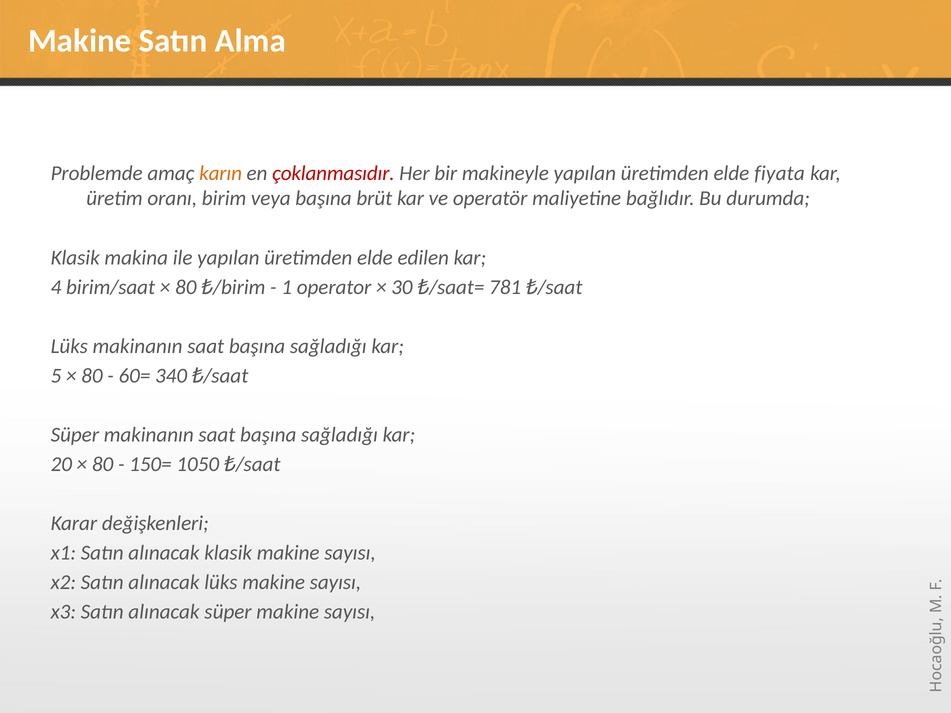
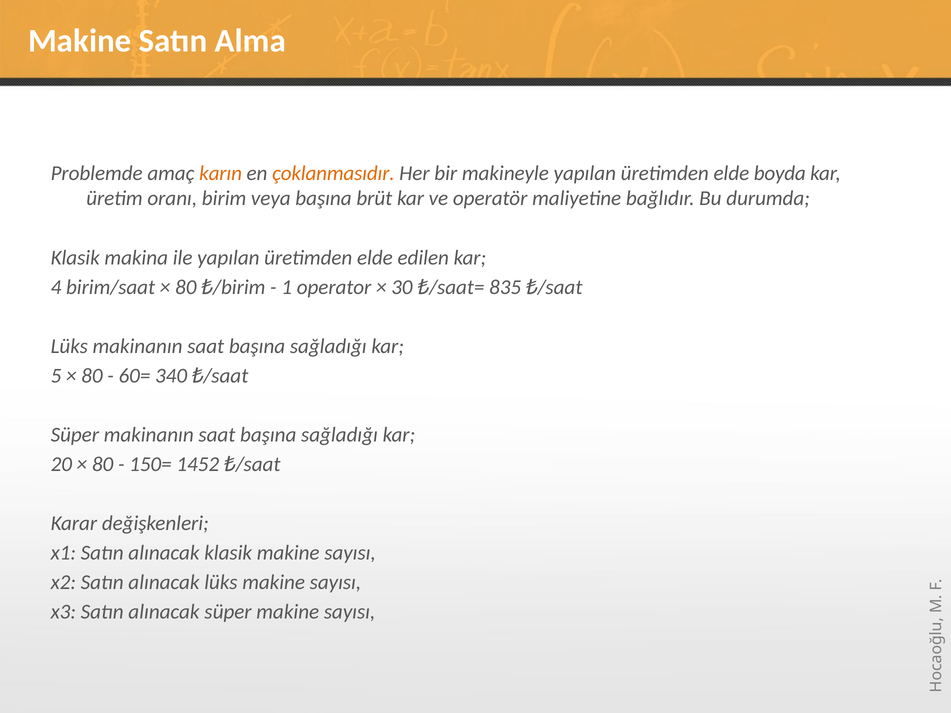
çoklanmasıdır colour: red -> orange
fiyata: fiyata -> boyda
781: 781 -> 835
1050: 1050 -> 1452
